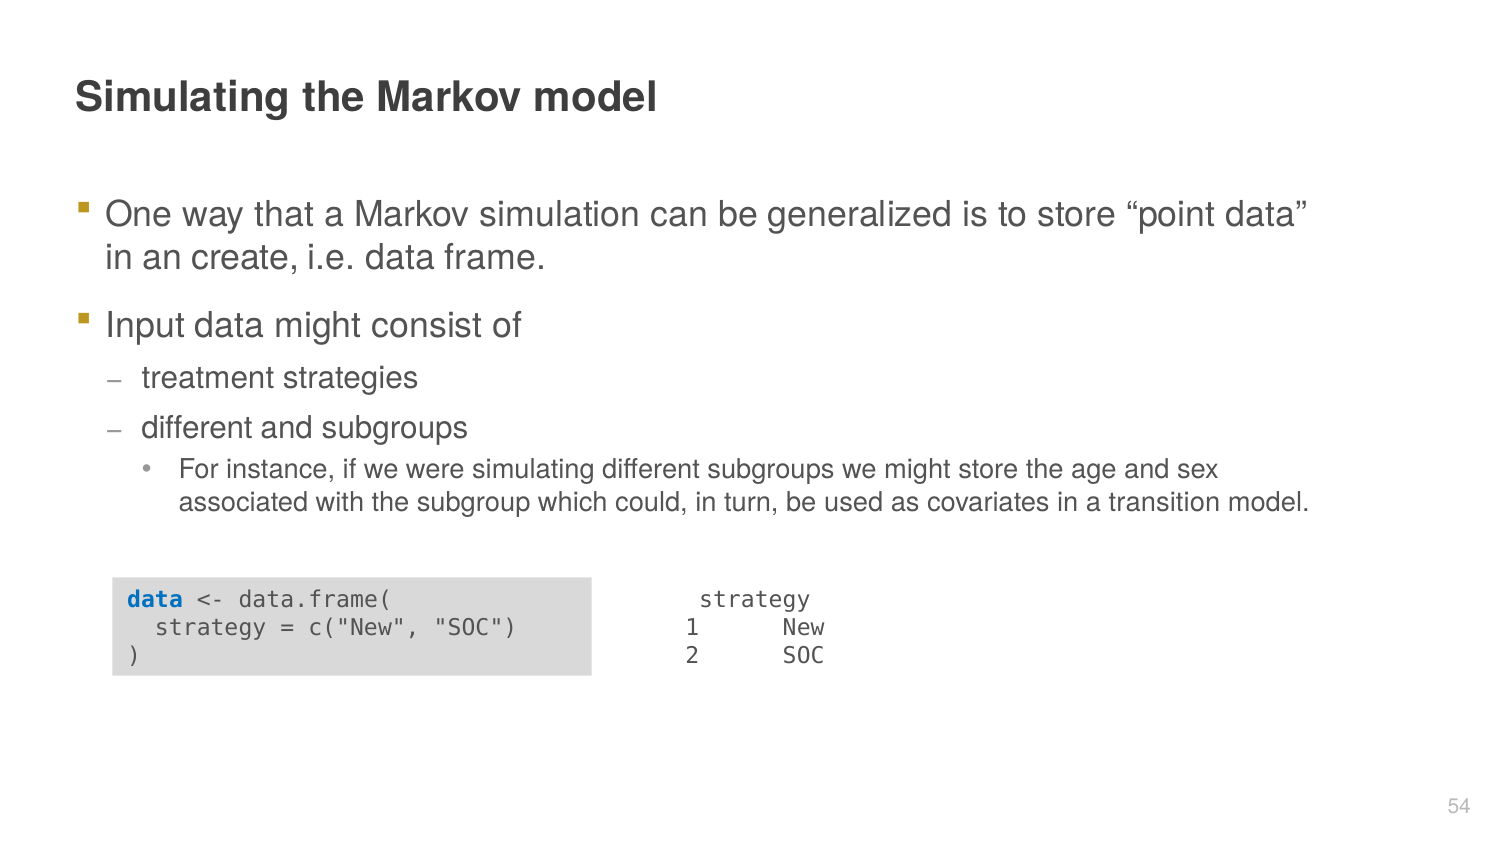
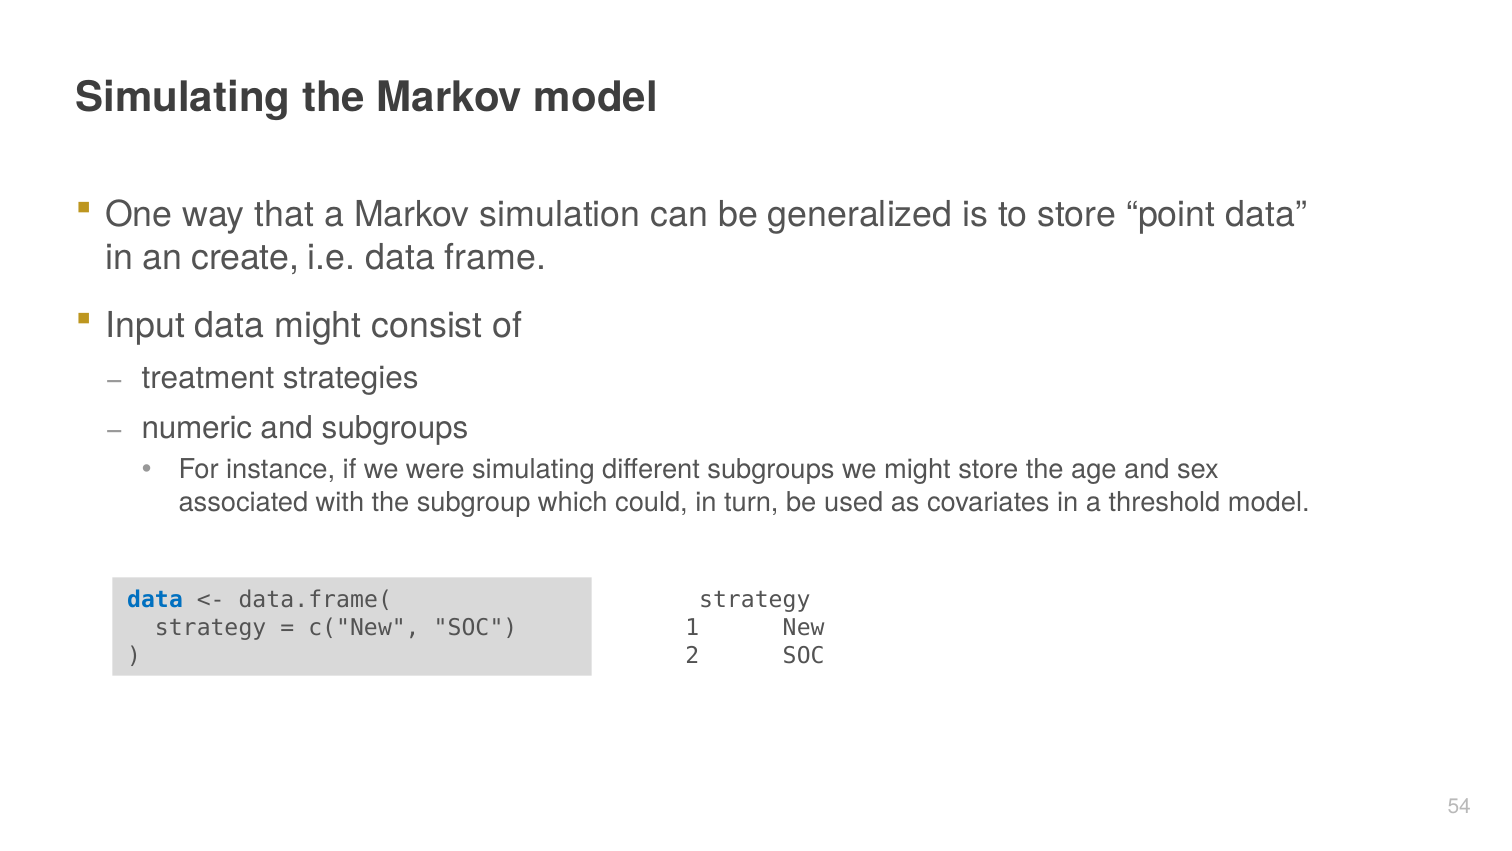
different at (197, 428): different -> numeric
transition: transition -> threshold
